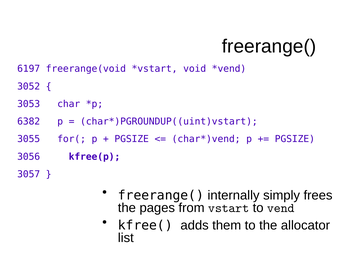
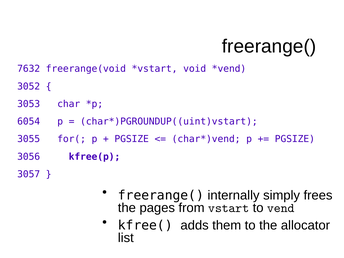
6197: 6197 -> 7632
6382: 6382 -> 6054
